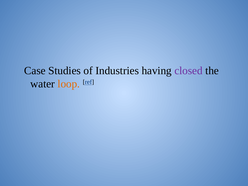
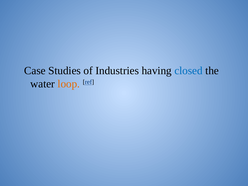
closed colour: purple -> blue
